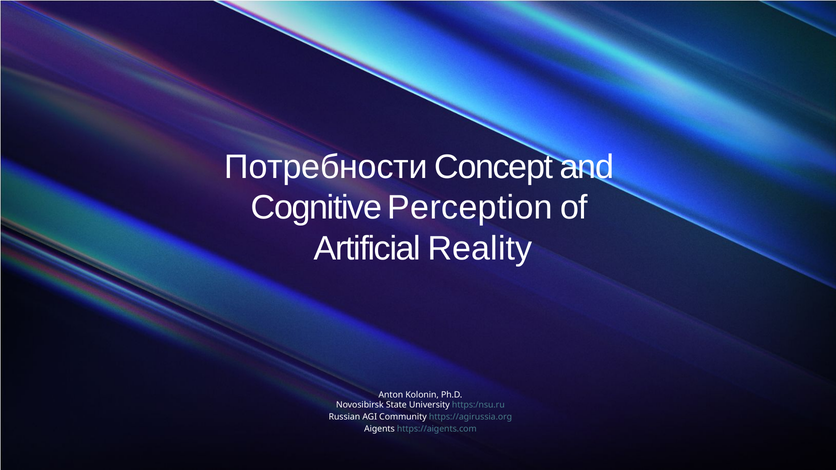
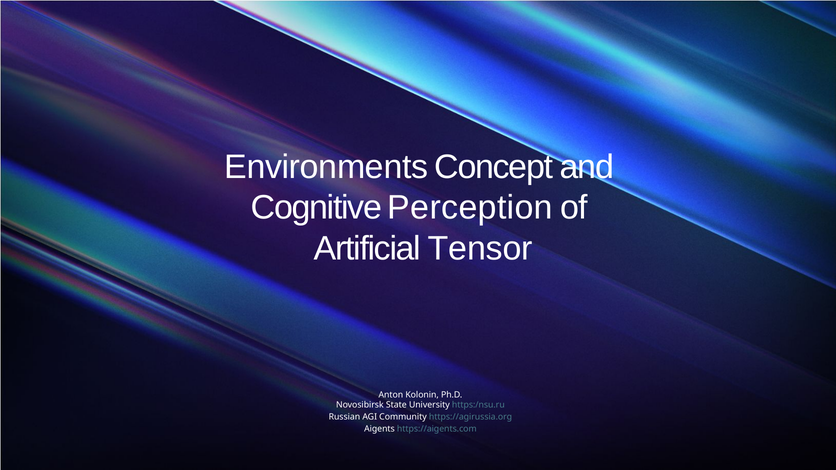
Потребности: Потребности -> Environments
Reality: Reality -> Tensor
